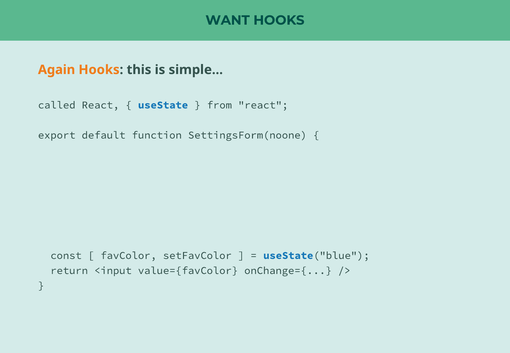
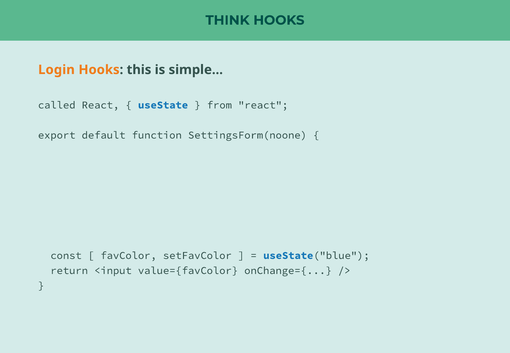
WANT: WANT -> THINK
Again: Again -> Login
